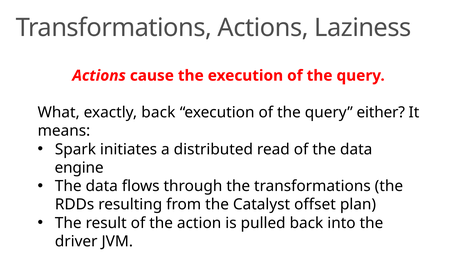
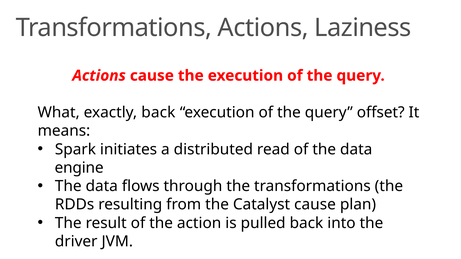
either: either -> offset
Catalyst offset: offset -> cause
